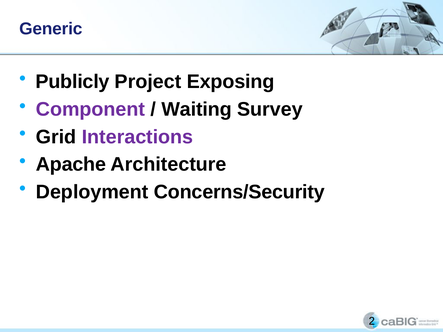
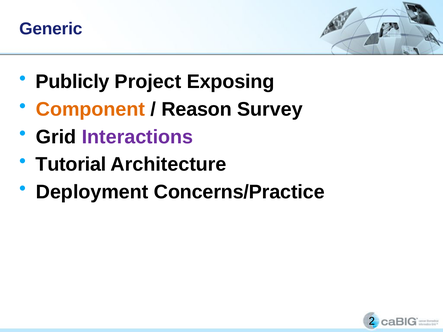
Component colour: purple -> orange
Waiting: Waiting -> Reason
Apache: Apache -> Tutorial
Concerns/Security: Concerns/Security -> Concerns/Practice
